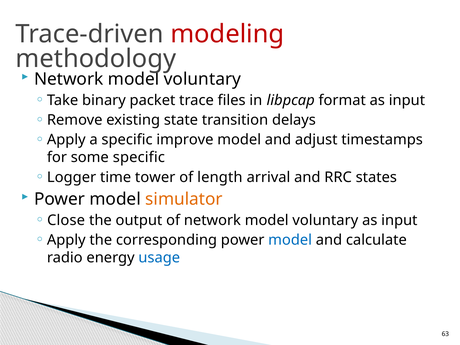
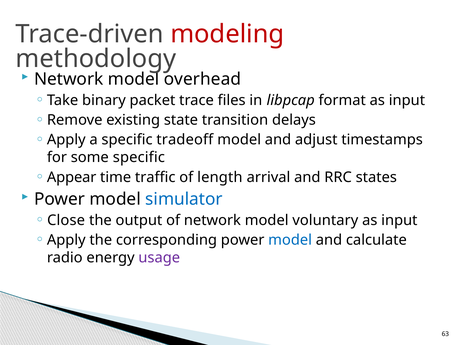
voluntary at (202, 79): voluntary -> overhead
improve: improve -> tradeoff
Logger: Logger -> Appear
tower: tower -> traffic
simulator colour: orange -> blue
usage colour: blue -> purple
